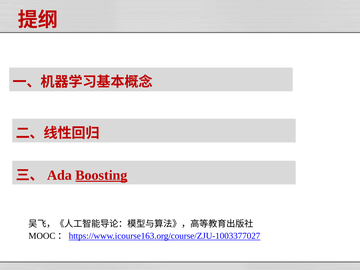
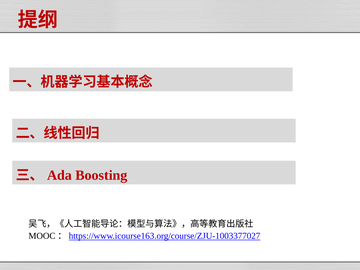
Boosting underline: present -> none
